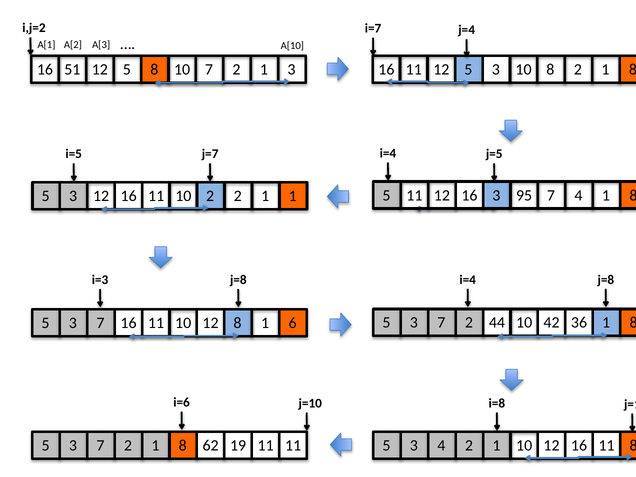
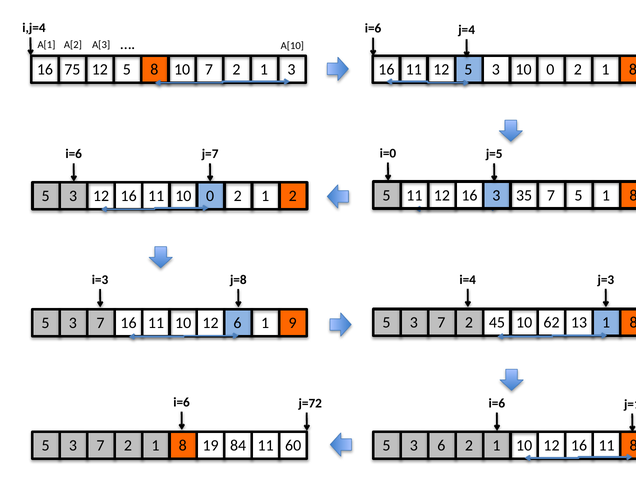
i,j=2: i,j=2 -> i,j=4
i=7 at (373, 28): i=7 -> i=6
51: 51 -> 75
3 10 8: 8 -> 0
i=4 at (388, 153): i=4 -> i=0
i=5 at (74, 154): i=5 -> i=6
95: 95 -> 35
7 4: 4 -> 5
2 at (210, 196): 2 -> 0
1 1: 1 -> 2
i=4 j=8: j=8 -> j=3
44: 44 -> 45
42: 42 -> 62
36: 36 -> 13
12 8: 8 -> 6
6: 6 -> 9
i=6 j=10: j=10 -> j=72
i=8 at (497, 403): i=8 -> i=6
62: 62 -> 19
19: 19 -> 84
1 11: 11 -> 60
5 4: 4 -> 6
